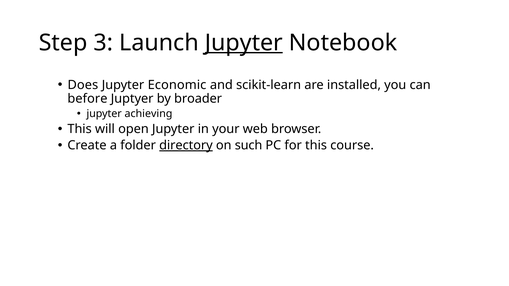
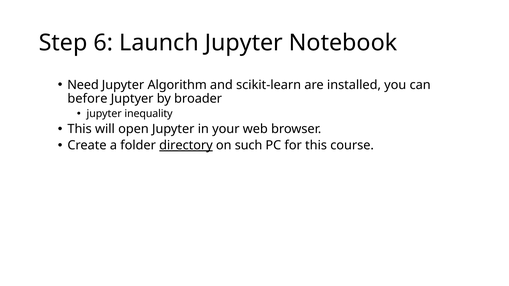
3: 3 -> 6
Jupyter at (244, 43) underline: present -> none
Does: Does -> Need
Economic: Economic -> Algorithm
achieving: achieving -> inequality
